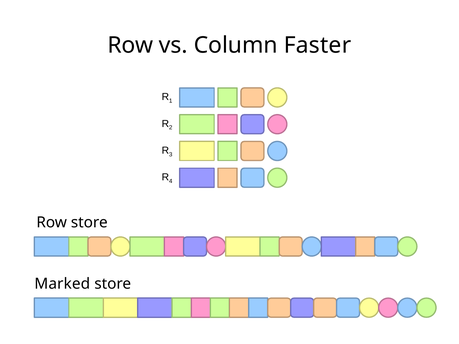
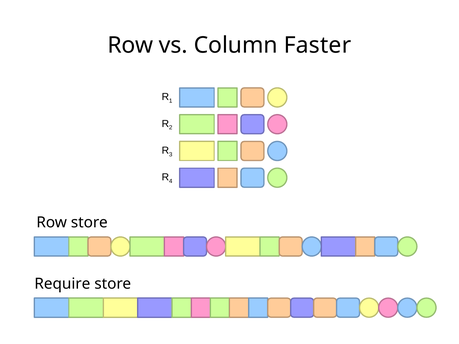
Marked: Marked -> Require
